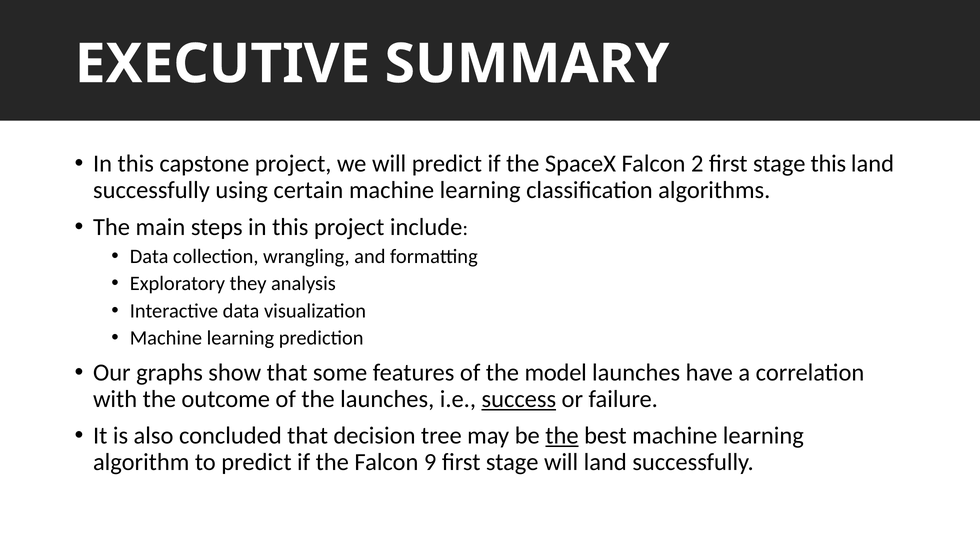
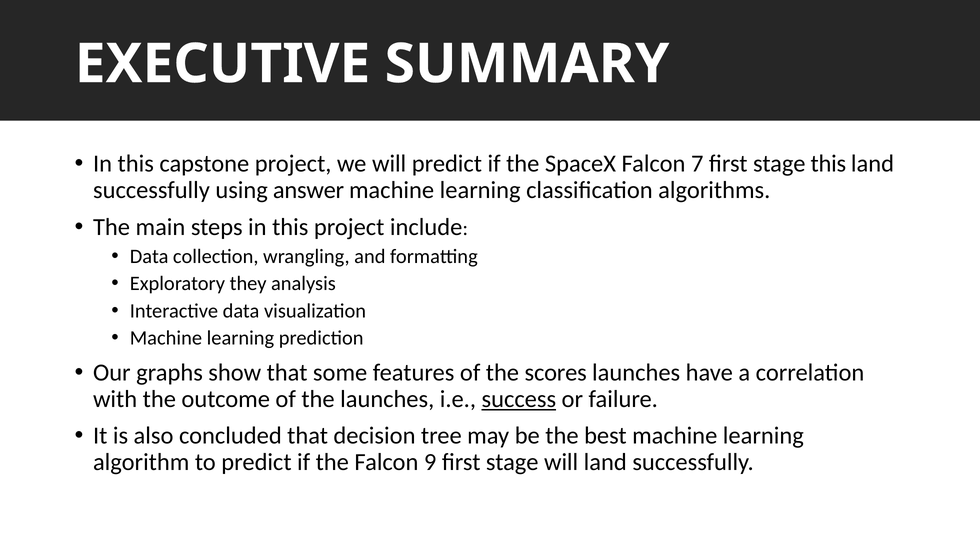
2: 2 -> 7
certain: certain -> answer
model: model -> scores
the at (562, 435) underline: present -> none
